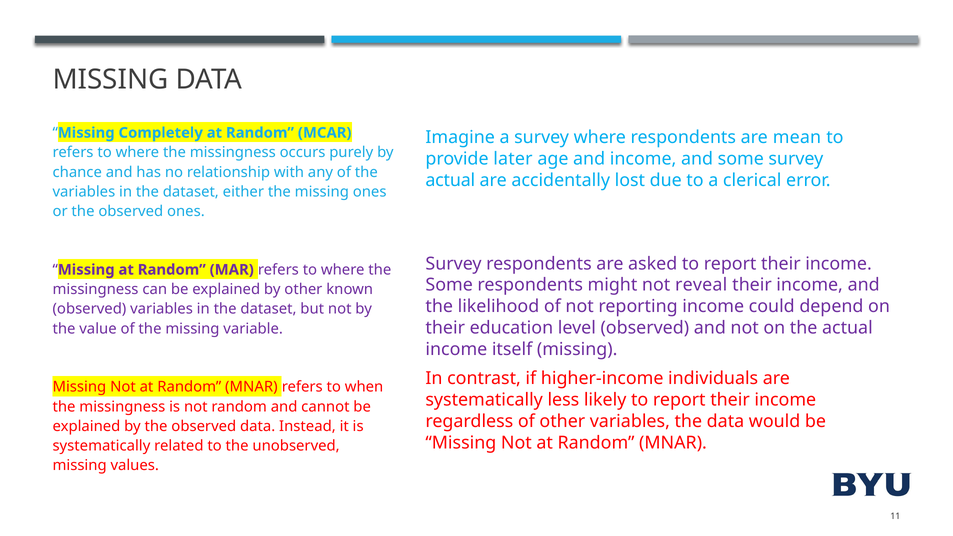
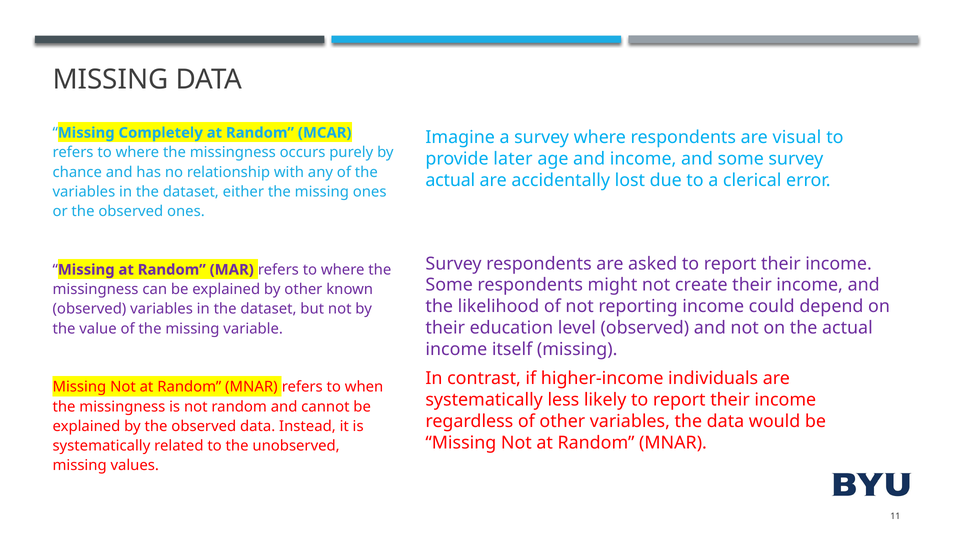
mean: mean -> visual
reveal: reveal -> create
